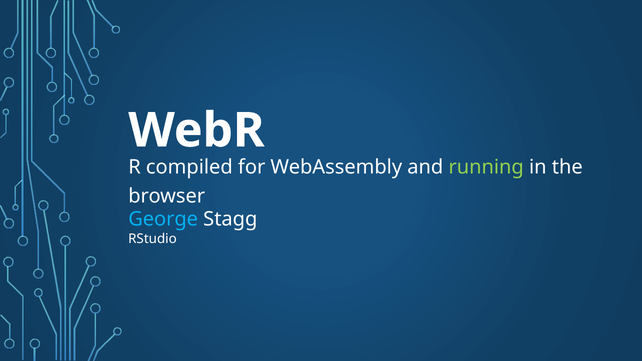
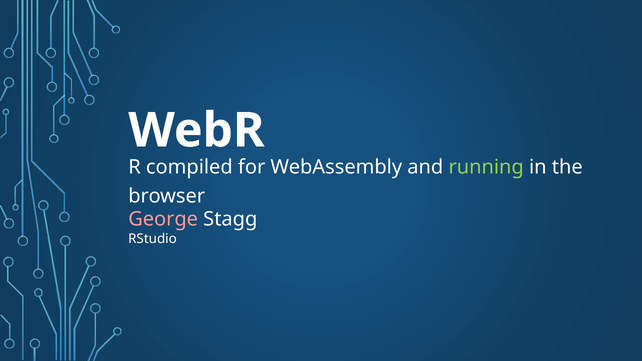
George colour: light blue -> pink
